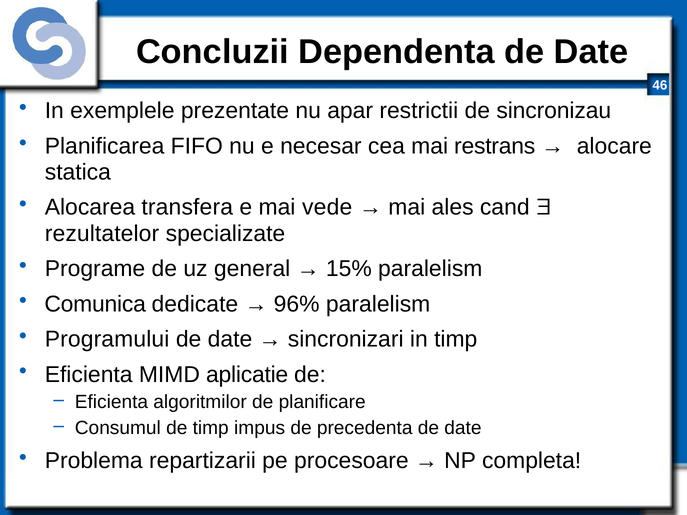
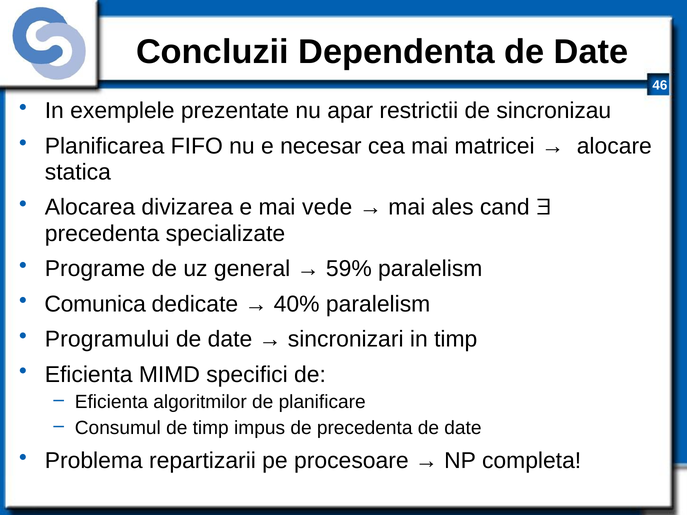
restrans: restrans -> matricei
transfera: transfera -> divizarea
rezultatelor at (102, 234): rezultatelor -> precedenta
15%: 15% -> 59%
96%: 96% -> 40%
aplicatie: aplicatie -> specifici
